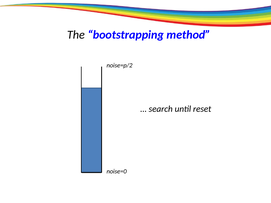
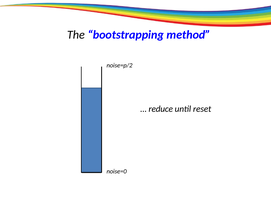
search: search -> reduce
